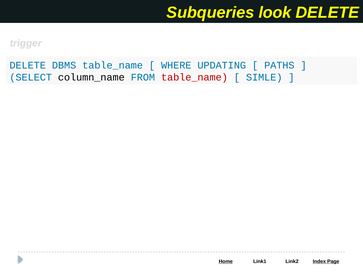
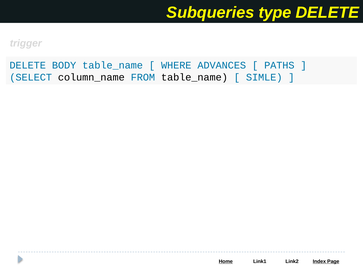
look: look -> type
DBMS: DBMS -> BODY
UPDATING: UPDATING -> ADVANCES
table_name at (194, 77) colour: red -> black
